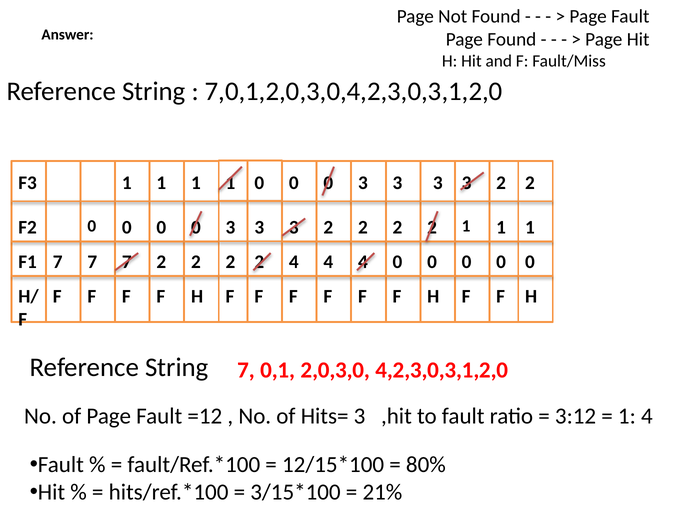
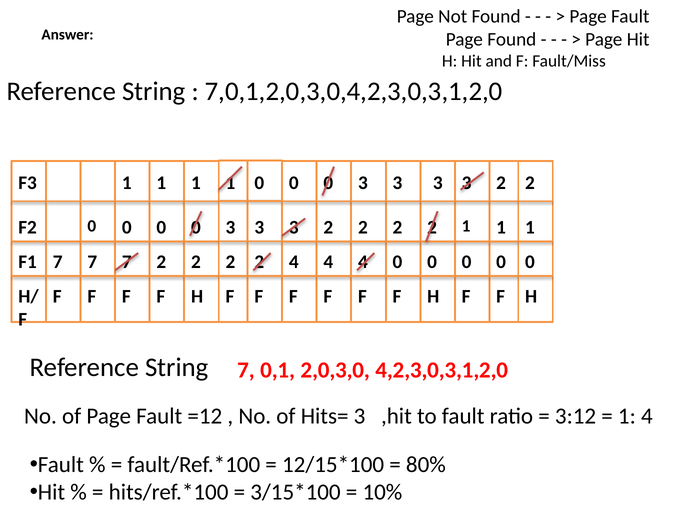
21%: 21% -> 10%
